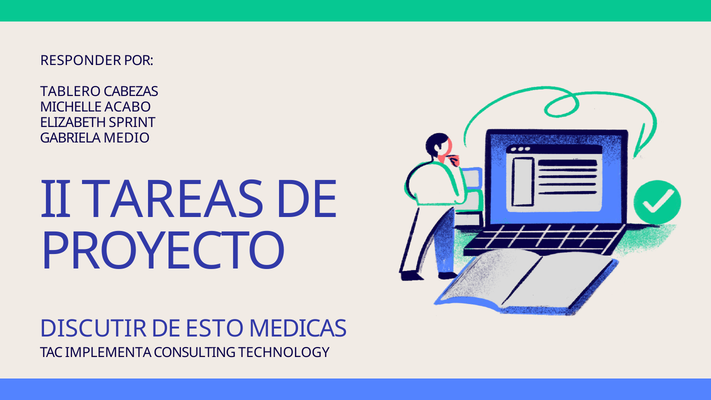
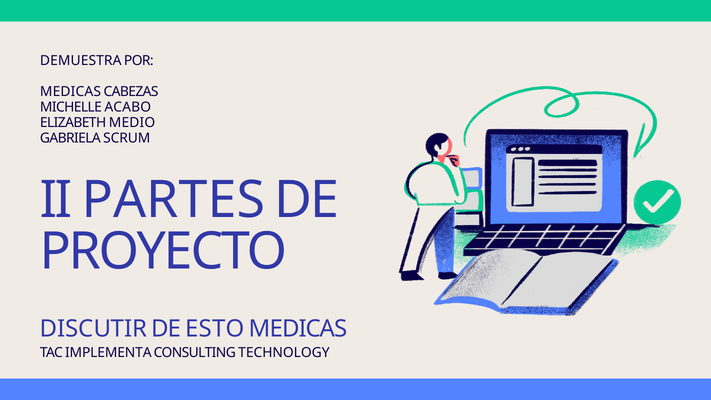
RESPONDER: RESPONDER -> DEMUESTRA
TABLERO at (70, 92): TABLERO -> MEDICAS
SPRINT: SPRINT -> MEDIO
MEDIO: MEDIO -> SCRUM
TAREAS: TAREAS -> PARTES
